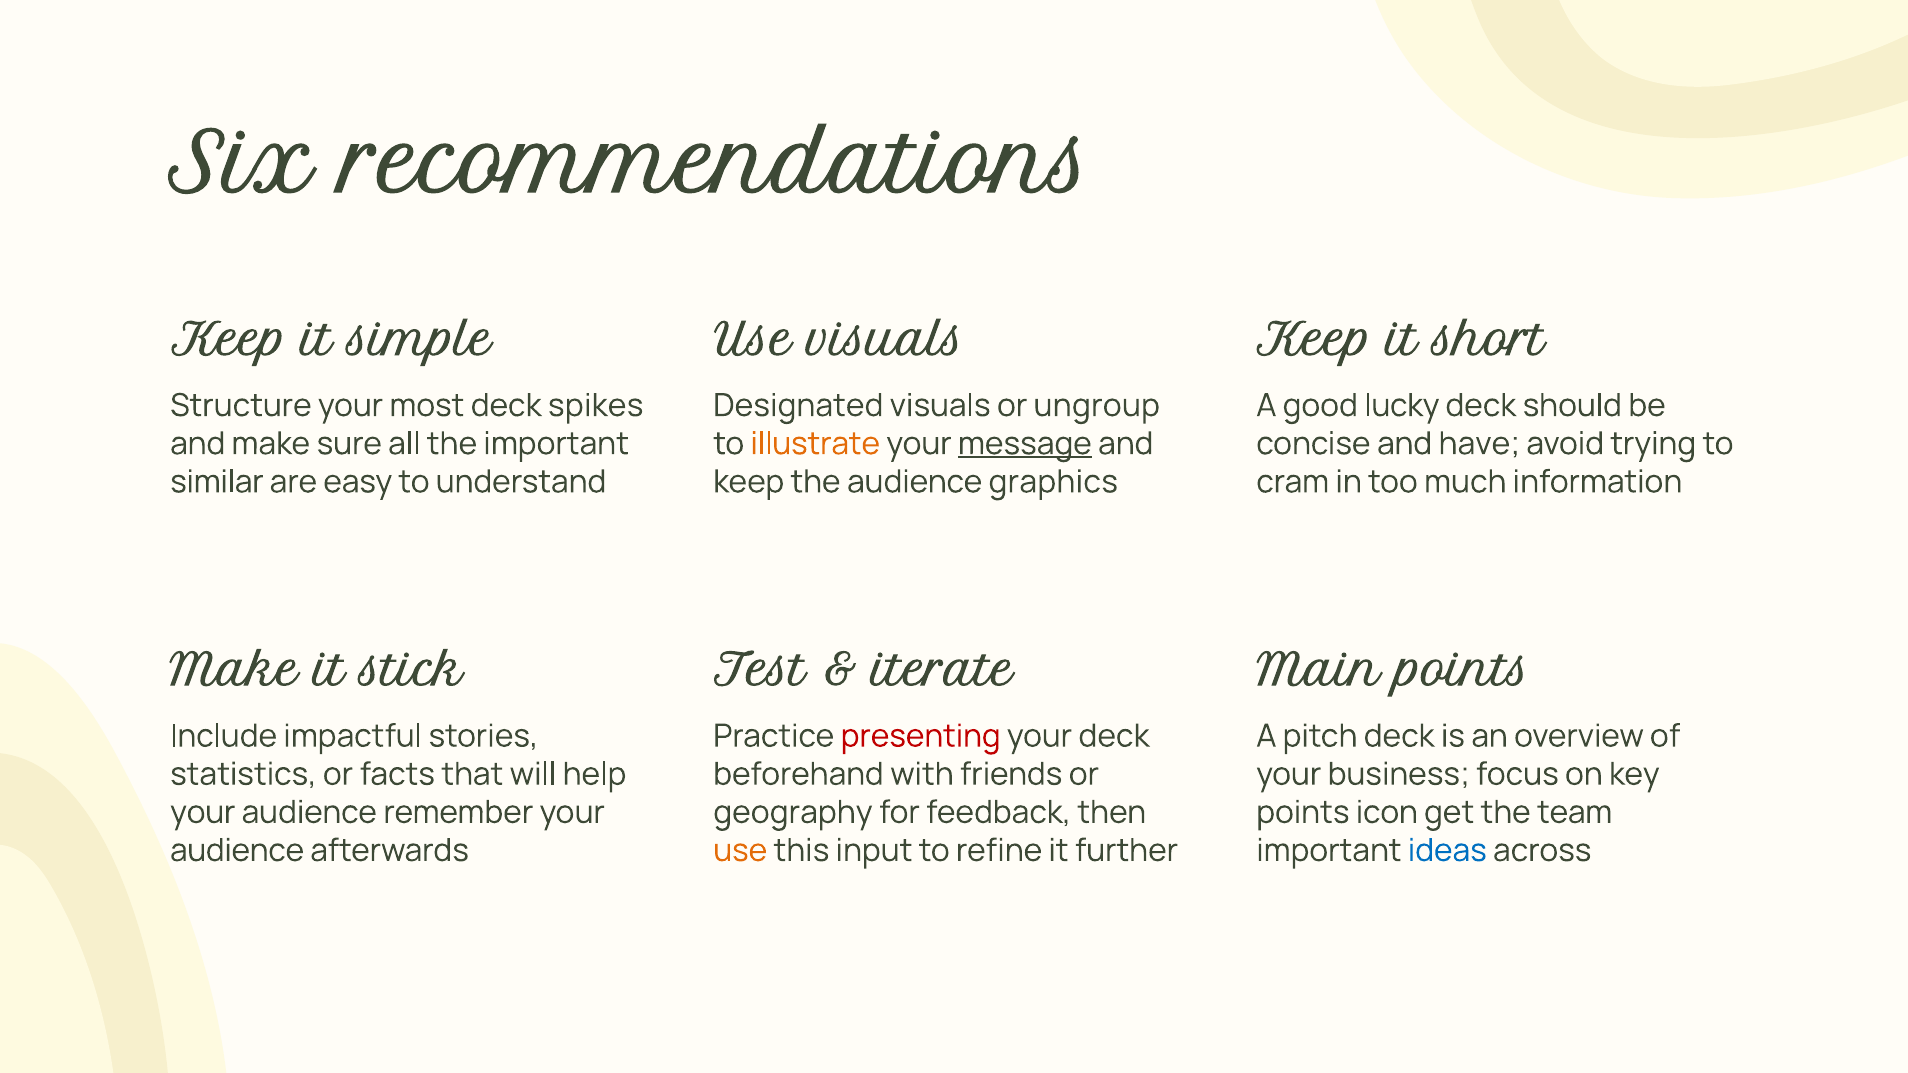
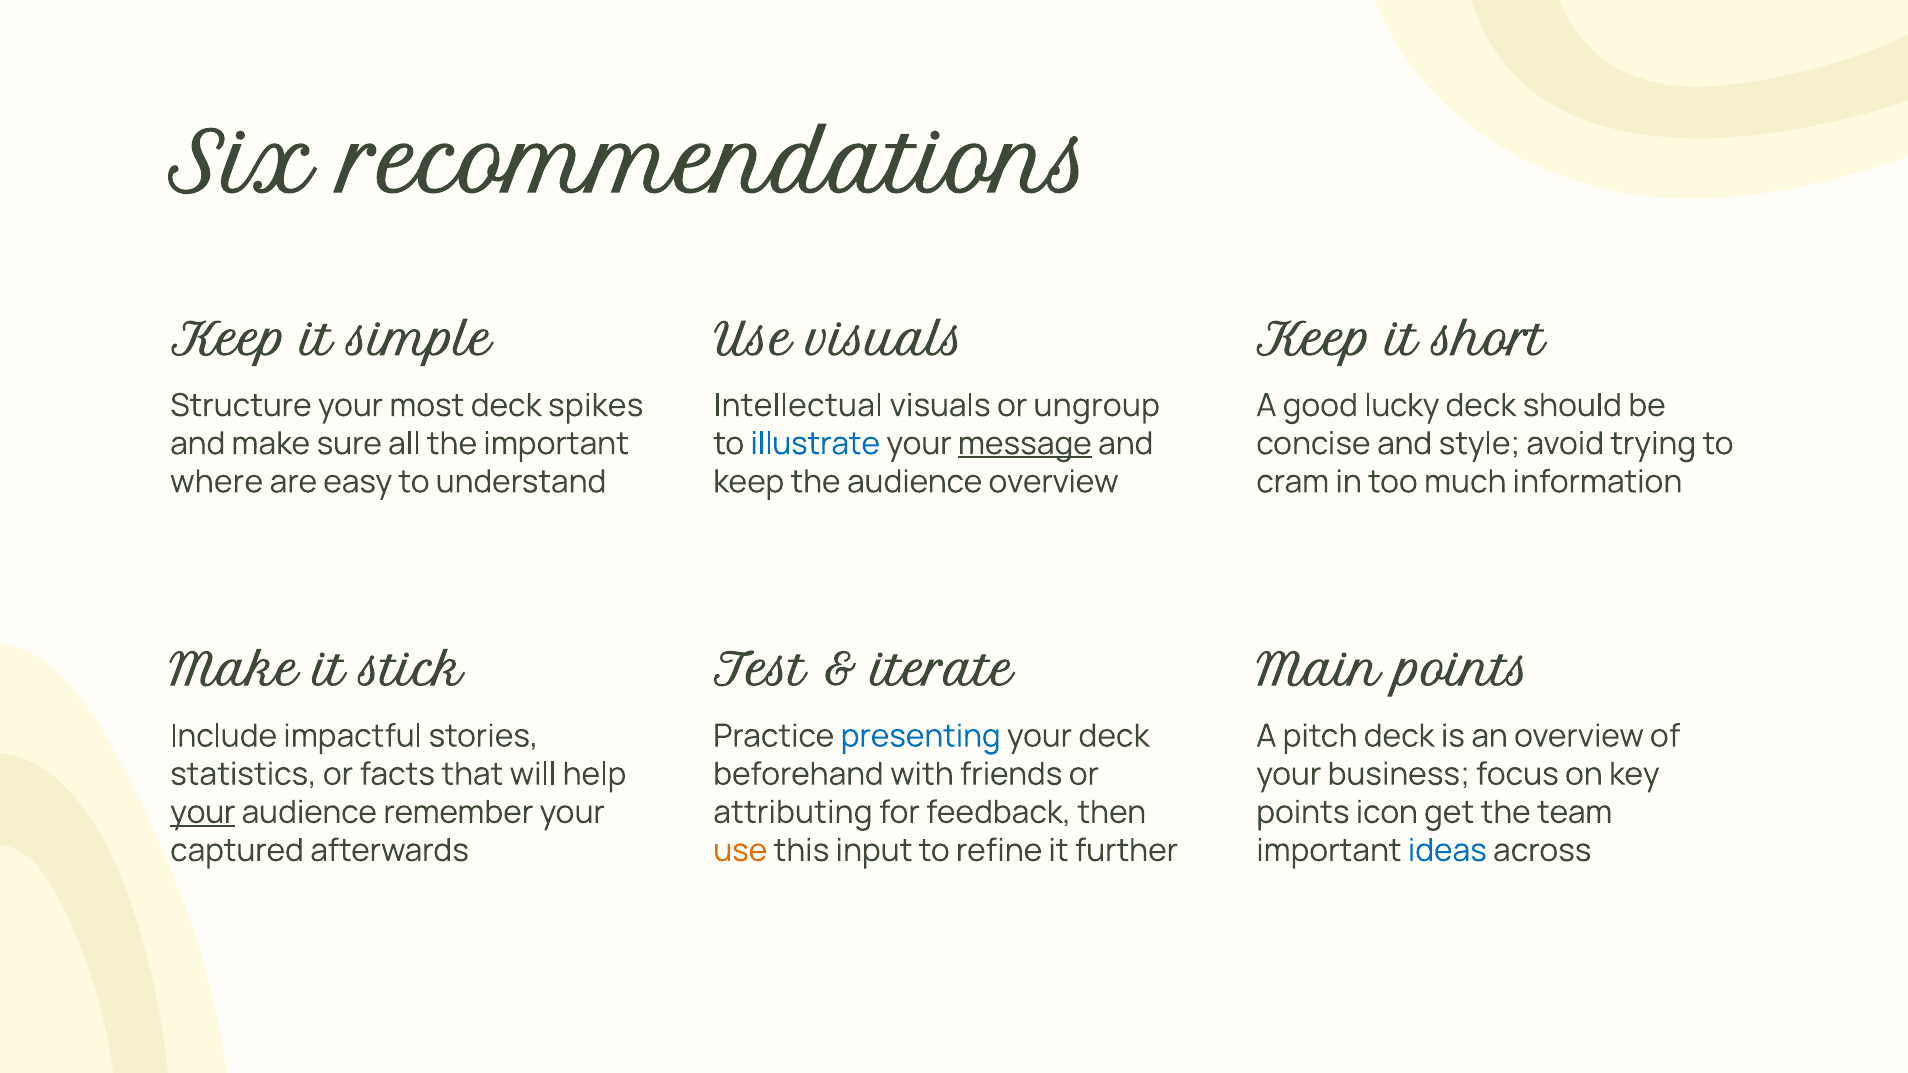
Designated: Designated -> Intellectual
illustrate colour: orange -> blue
have: have -> style
similar: similar -> where
audience graphics: graphics -> overview
presenting colour: red -> blue
your at (203, 813) underline: none -> present
geography: geography -> attributing
audience at (237, 851): audience -> captured
